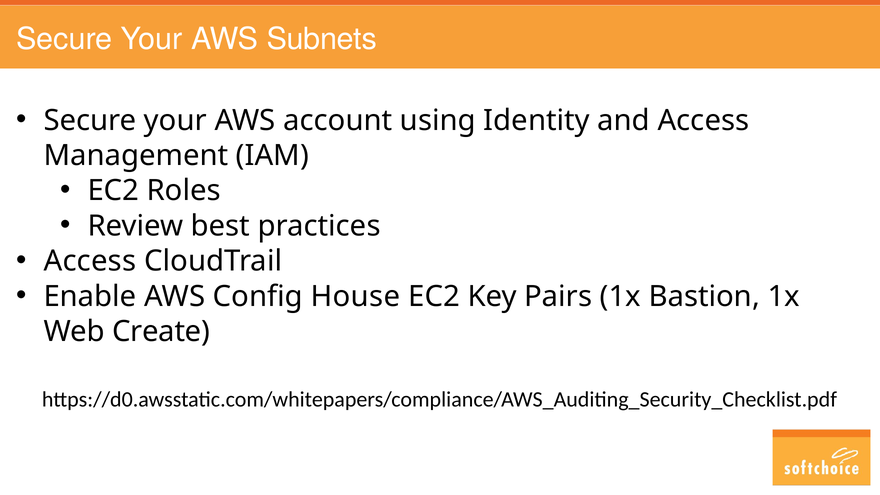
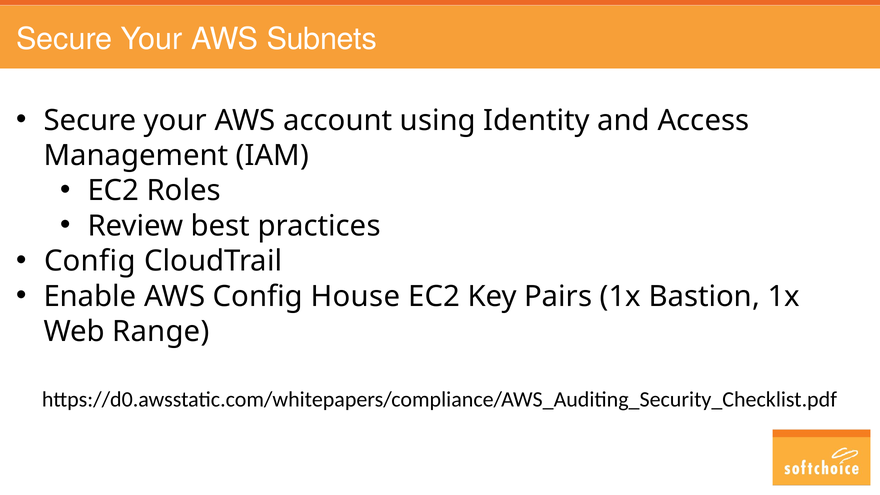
Access at (90, 261): Access -> Config
Create: Create -> Range
